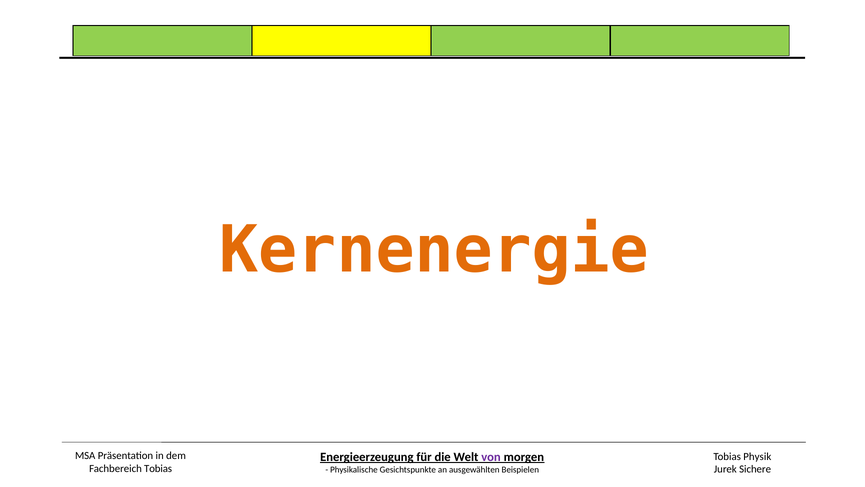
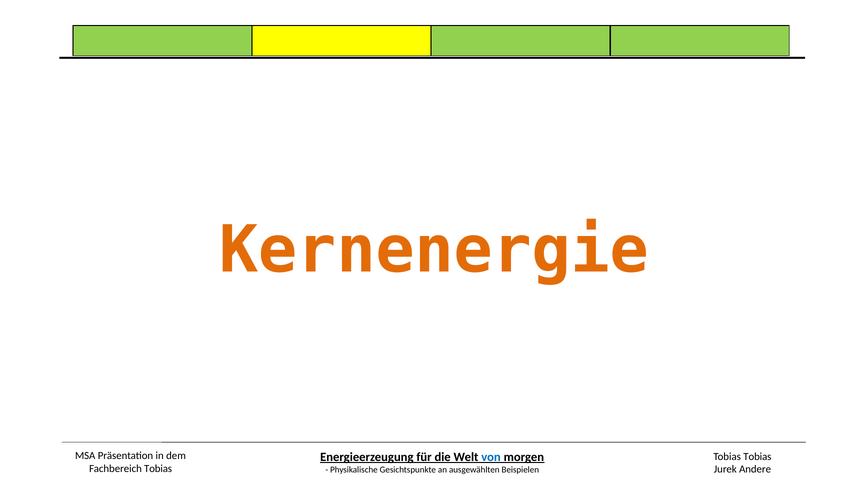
von colour: purple -> blue
Tobias Physik: Physik -> Tobias
Sichere: Sichere -> Andere
